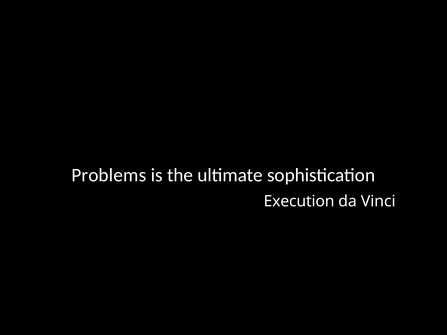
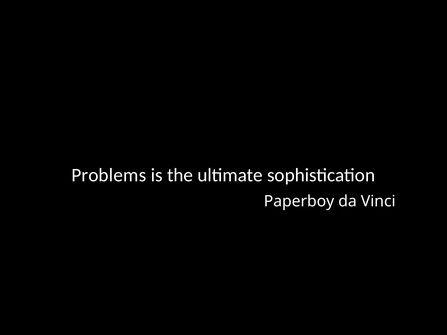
Execution: Execution -> Paperboy
